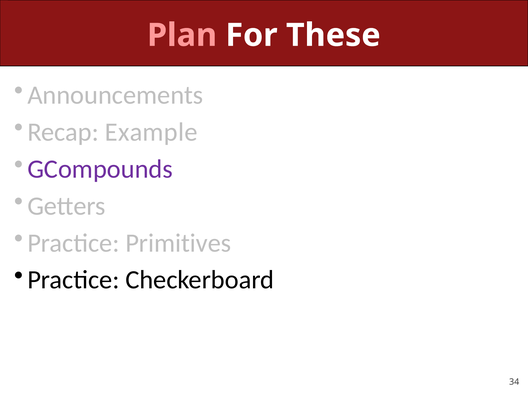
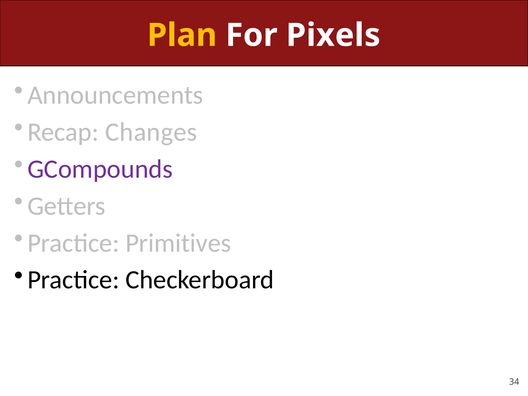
Plan colour: pink -> yellow
These: These -> Pixels
Example: Example -> Changes
